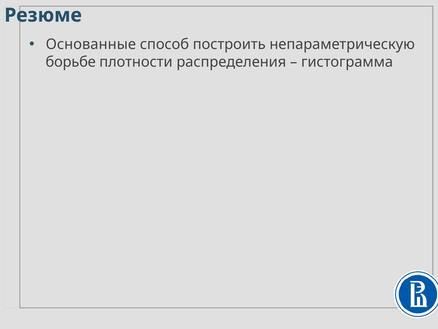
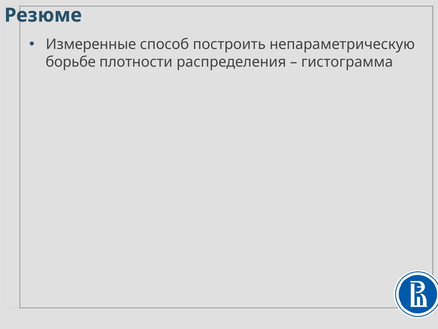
Основанные: Основанные -> Измеренные
